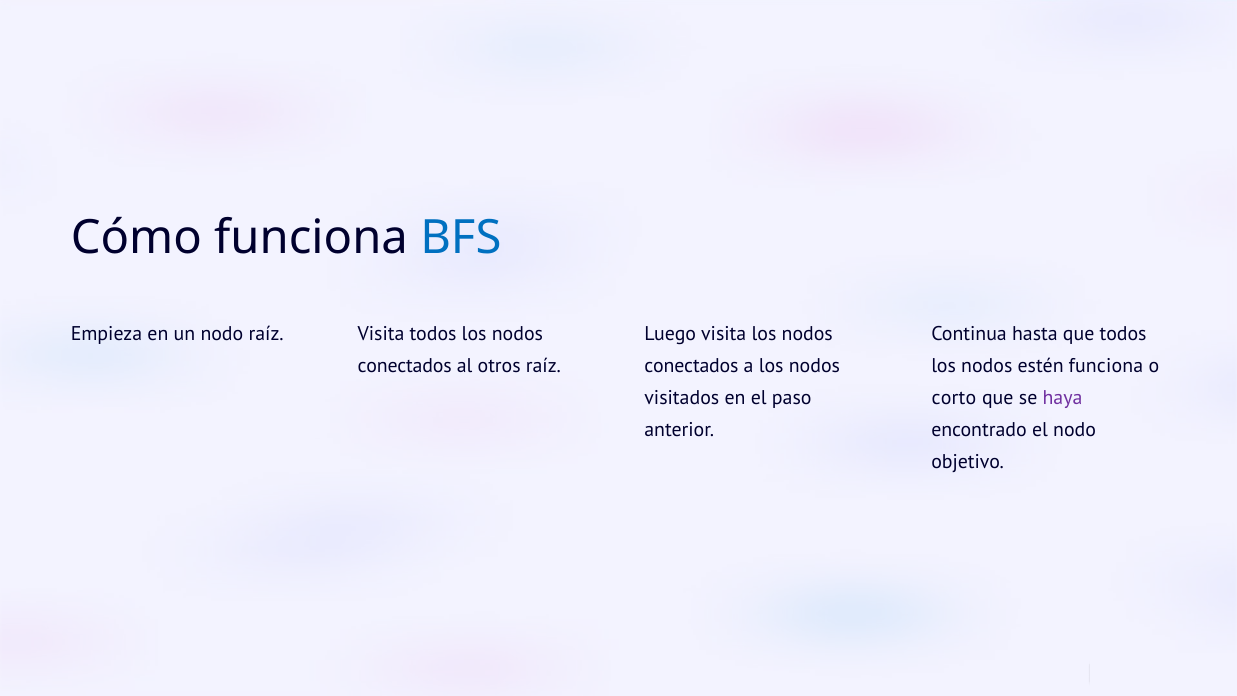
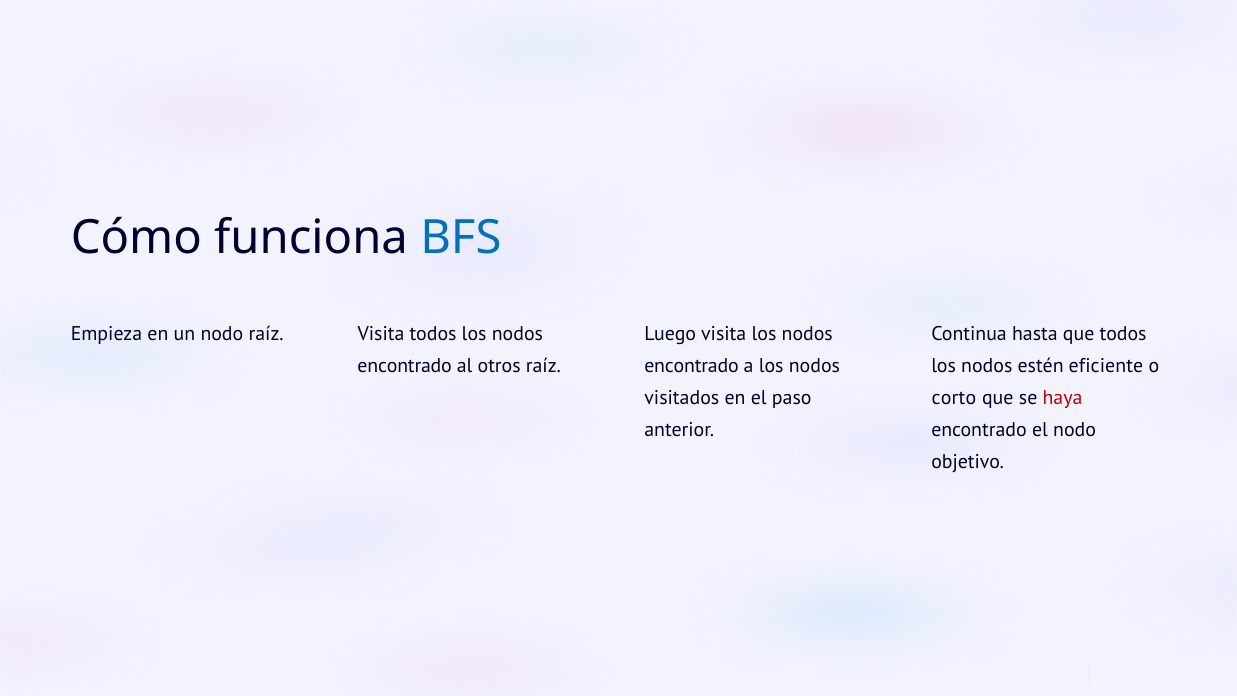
conectados at (405, 366): conectados -> encontrado
conectados at (691, 366): conectados -> encontrado
estén funciona: funciona -> eficiente
haya colour: purple -> red
